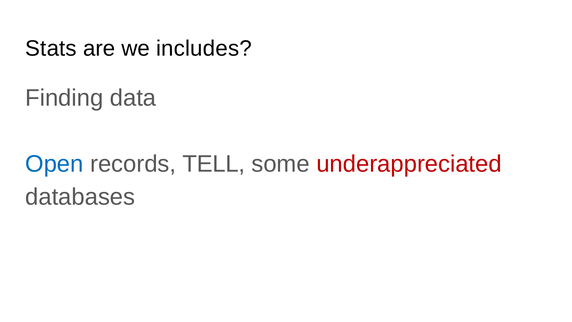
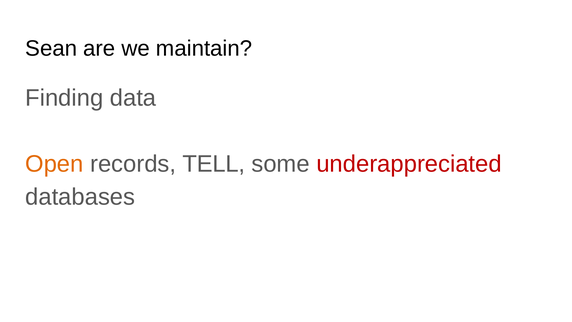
Stats: Stats -> Sean
includes: includes -> maintain
Open colour: blue -> orange
